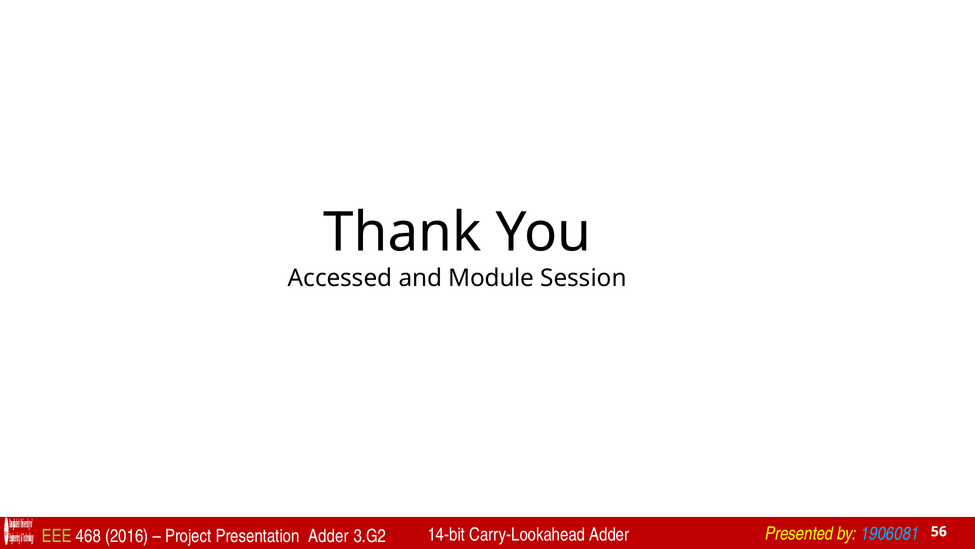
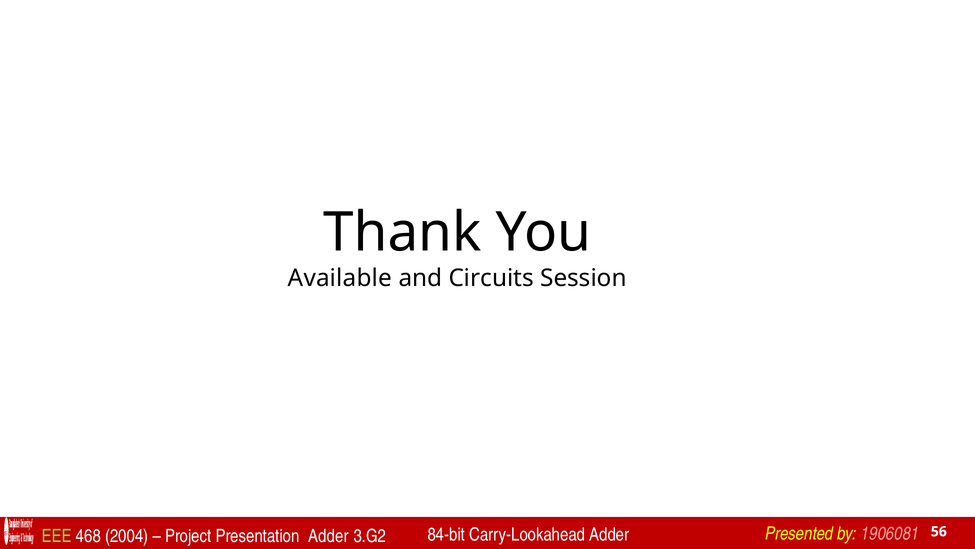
Accessed: Accessed -> Available
Module: Module -> Circuits
2016: 2016 -> 2004
14-bit: 14-bit -> 84-bit
1906081 colour: light blue -> pink
